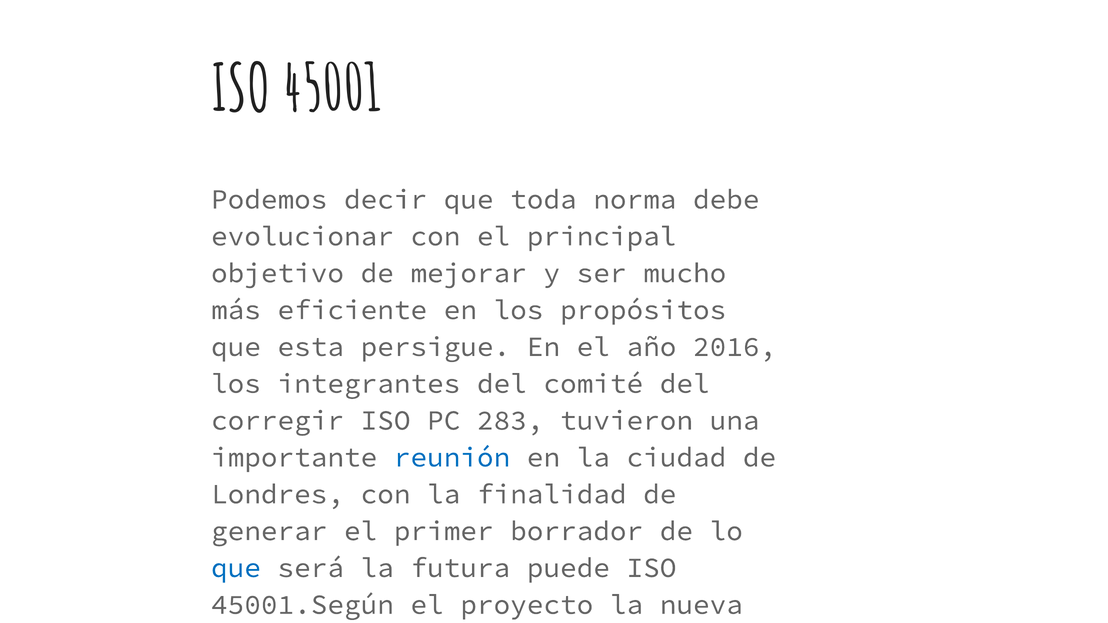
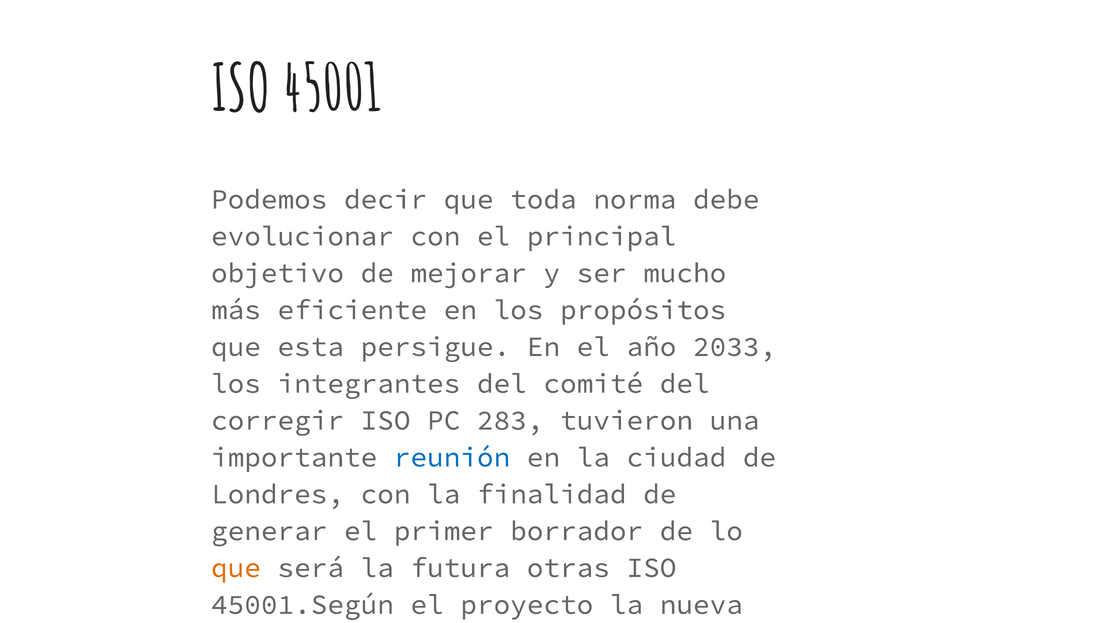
2016: 2016 -> 2033
que at (236, 568) colour: blue -> orange
futura puede: puede -> otras
